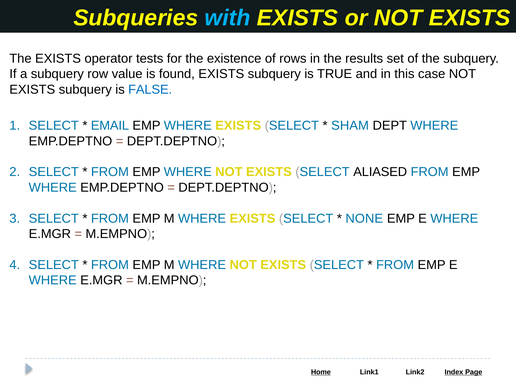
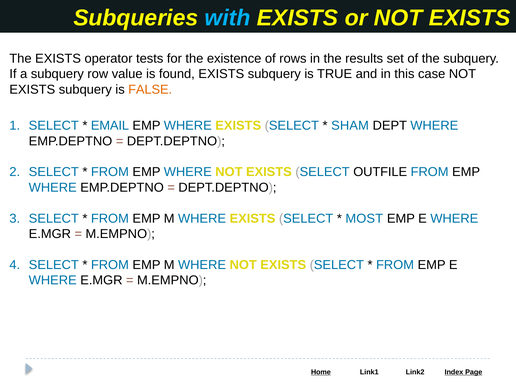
FALSE colour: blue -> orange
ALIASED: ALIASED -> OUTFILE
NONE: NONE -> MOST
